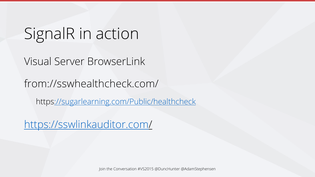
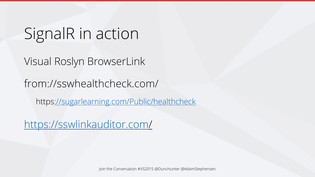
Server: Server -> Roslyn
